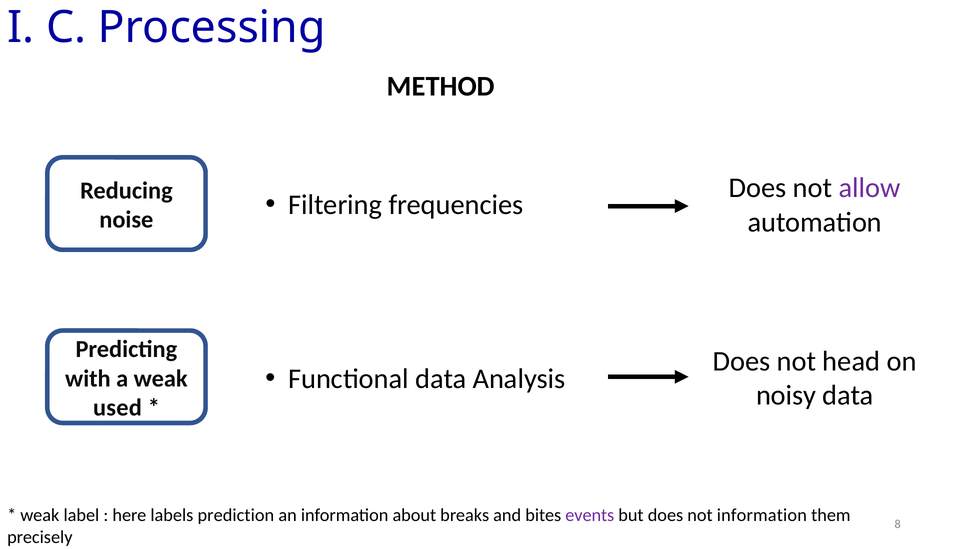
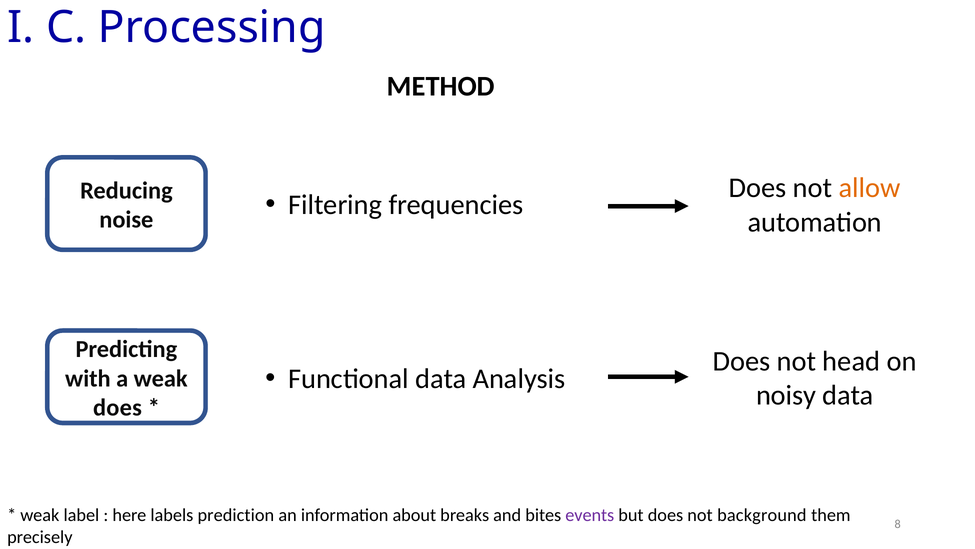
allow colour: purple -> orange
used at (117, 407): used -> does
not information: information -> background
